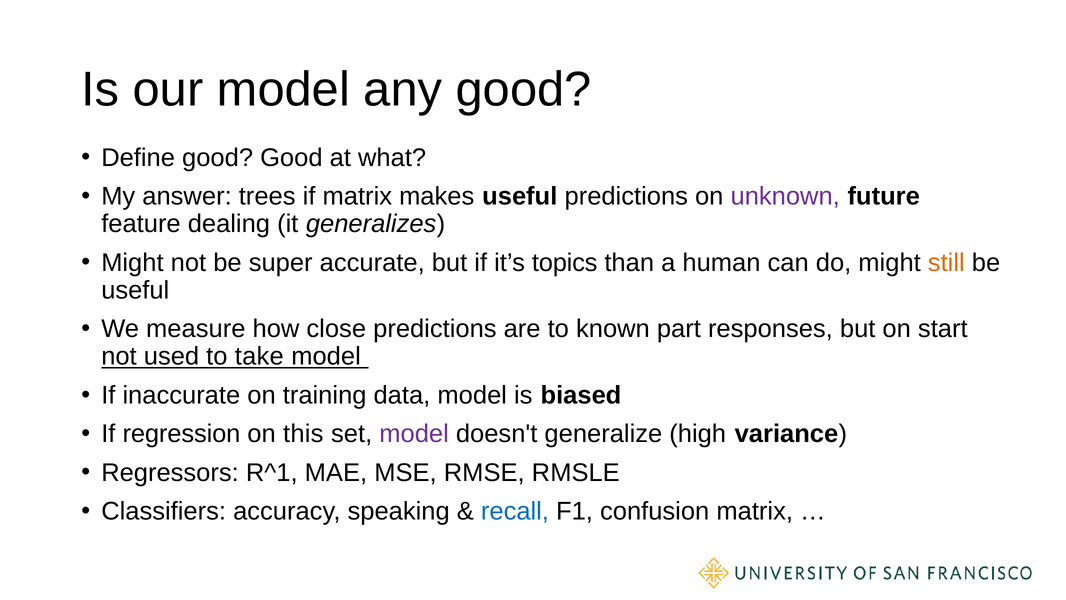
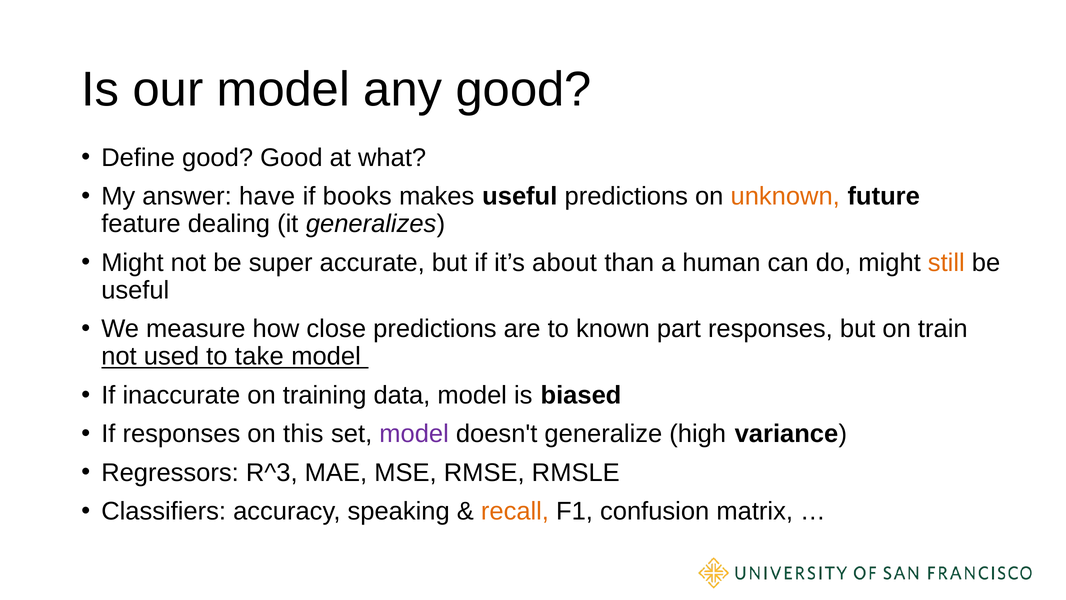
trees: trees -> have
if matrix: matrix -> books
unknown colour: purple -> orange
topics: topics -> about
start: start -> train
If regression: regression -> responses
R^1: R^1 -> R^3
recall colour: blue -> orange
